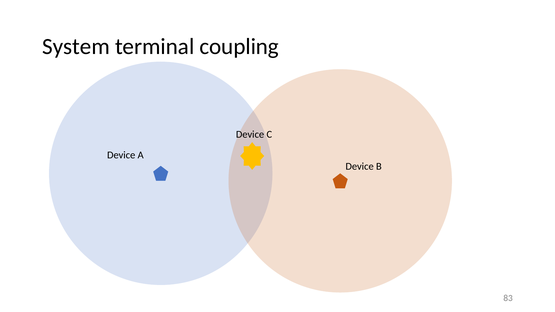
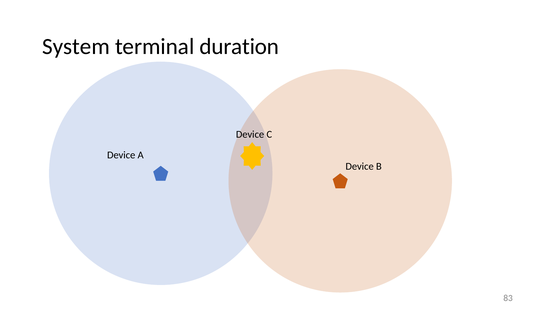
coupling: coupling -> duration
